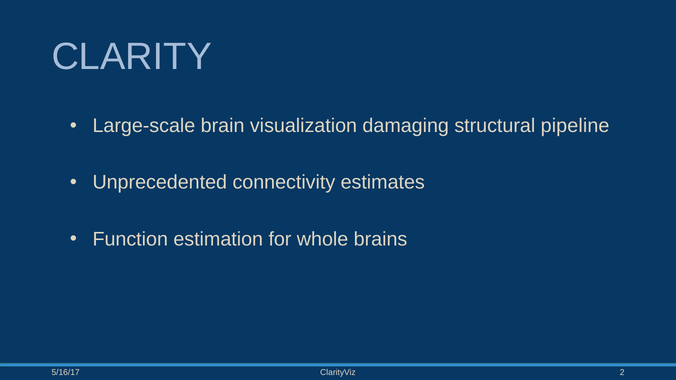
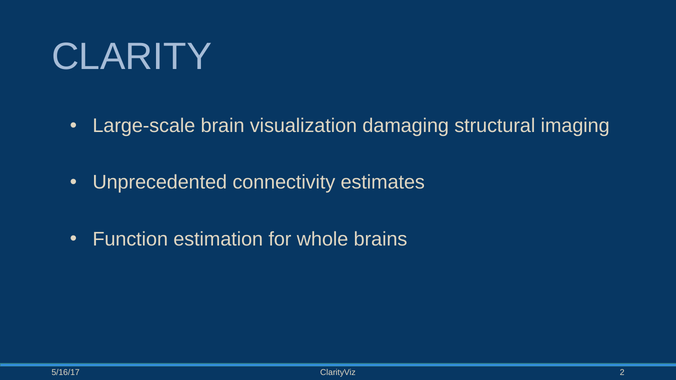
pipeline: pipeline -> imaging
